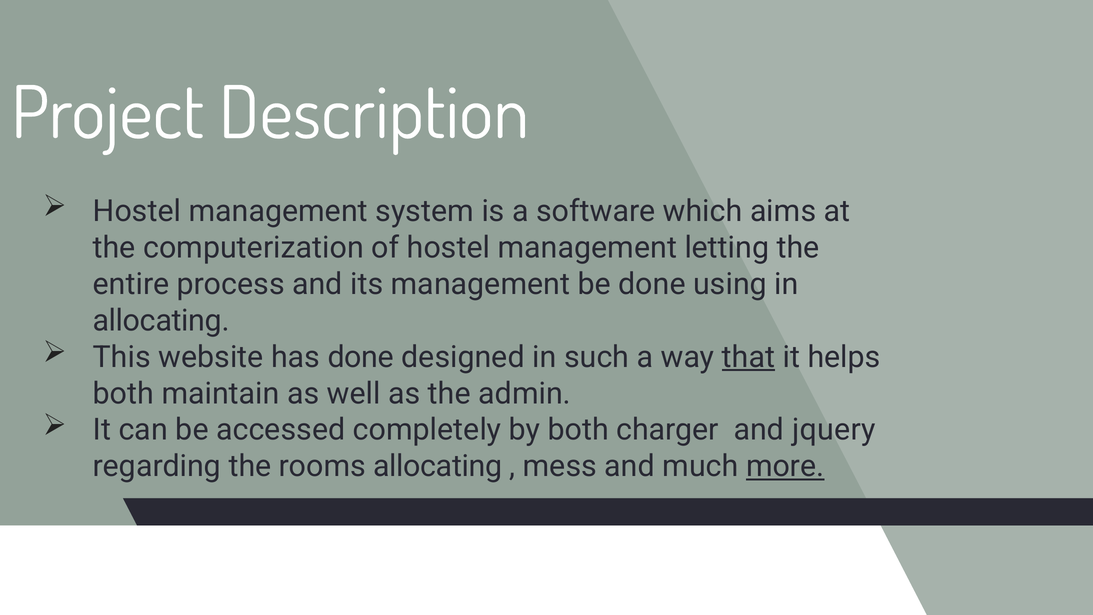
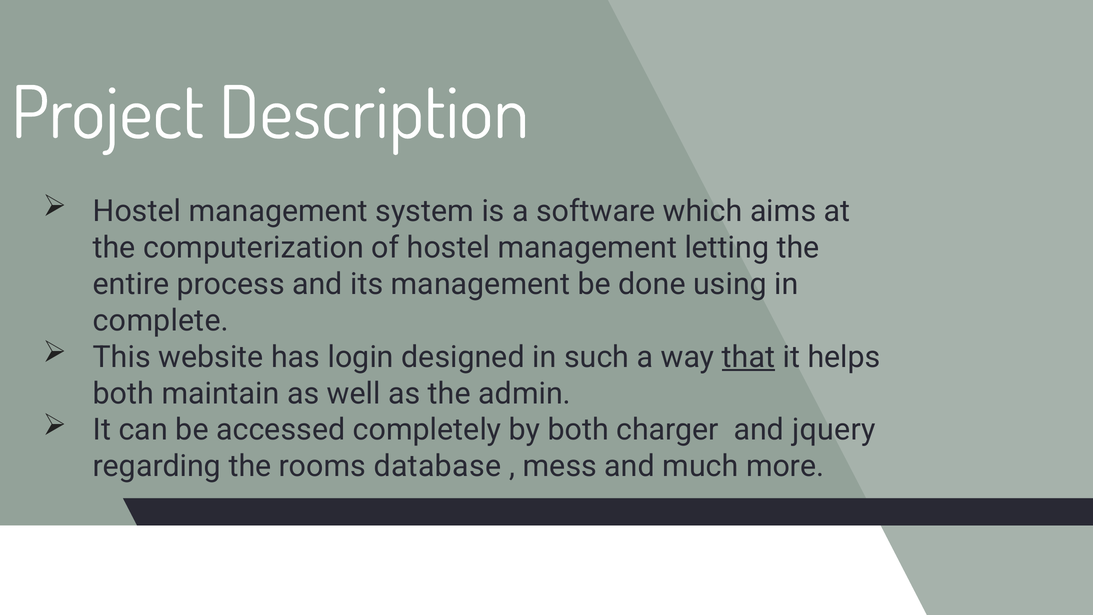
allocating at (161, 320): allocating -> complete
has done: done -> login
rooms allocating: allocating -> database
more underline: present -> none
